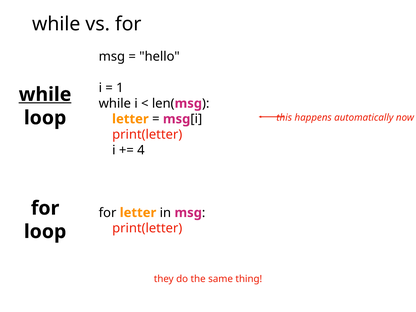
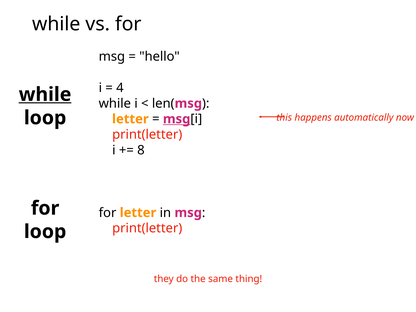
1: 1 -> 4
msg at (177, 119) underline: none -> present
4: 4 -> 8
